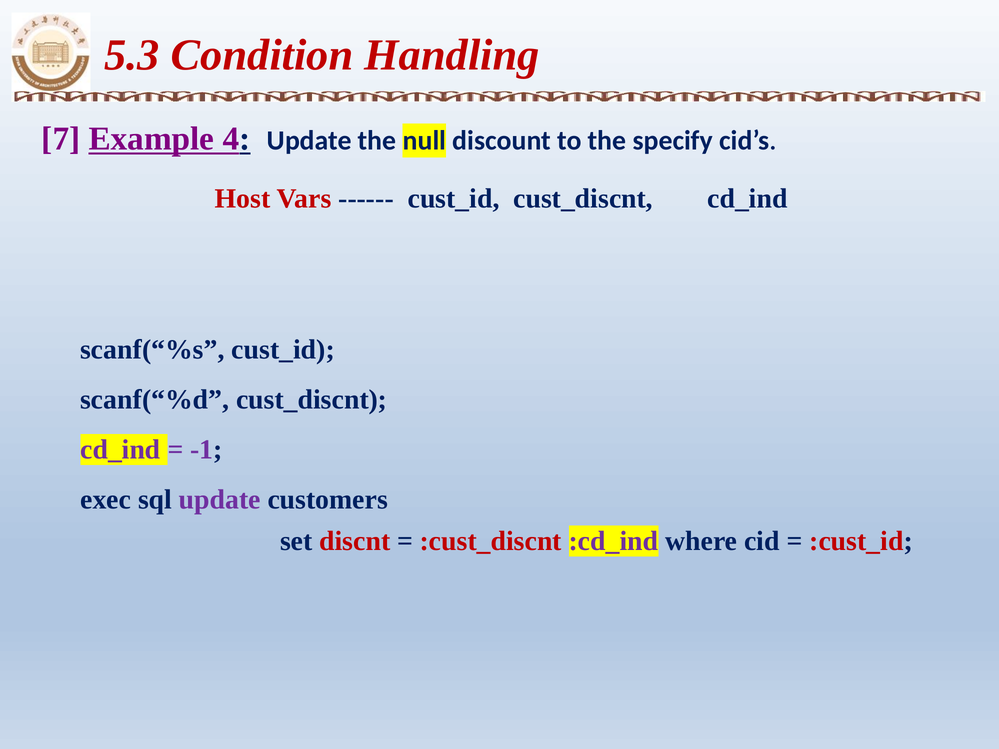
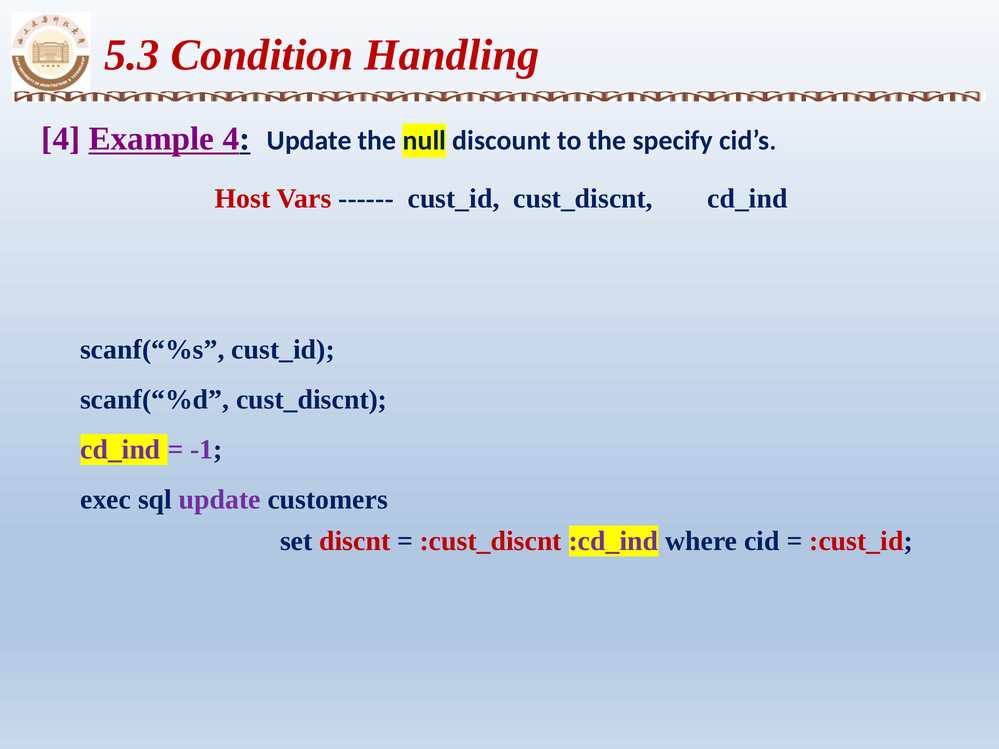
7 at (61, 139): 7 -> 4
